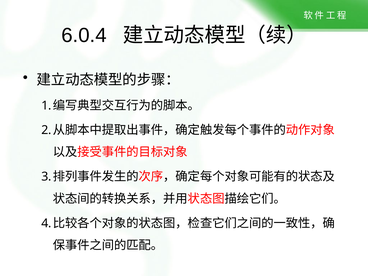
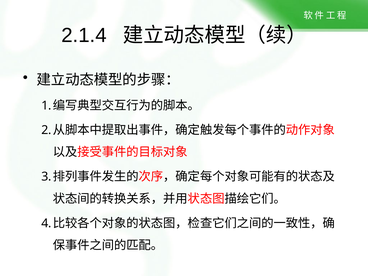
6.0.4: 6.0.4 -> 2.1.4
